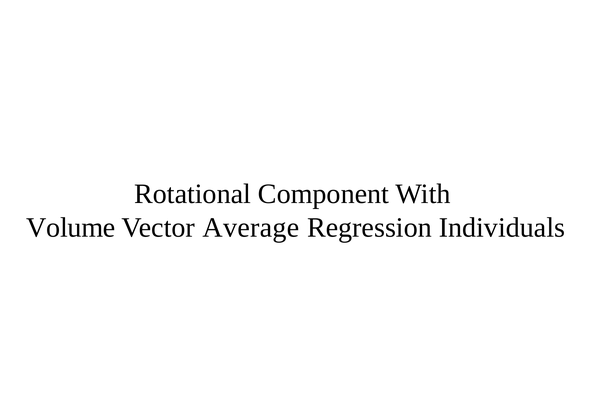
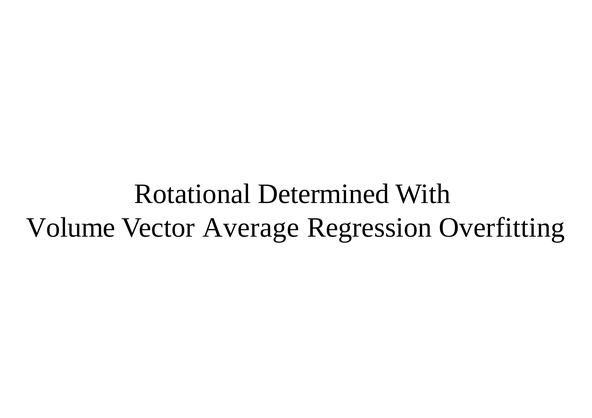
Component: Component -> Determined
Individuals: Individuals -> Overfitting
